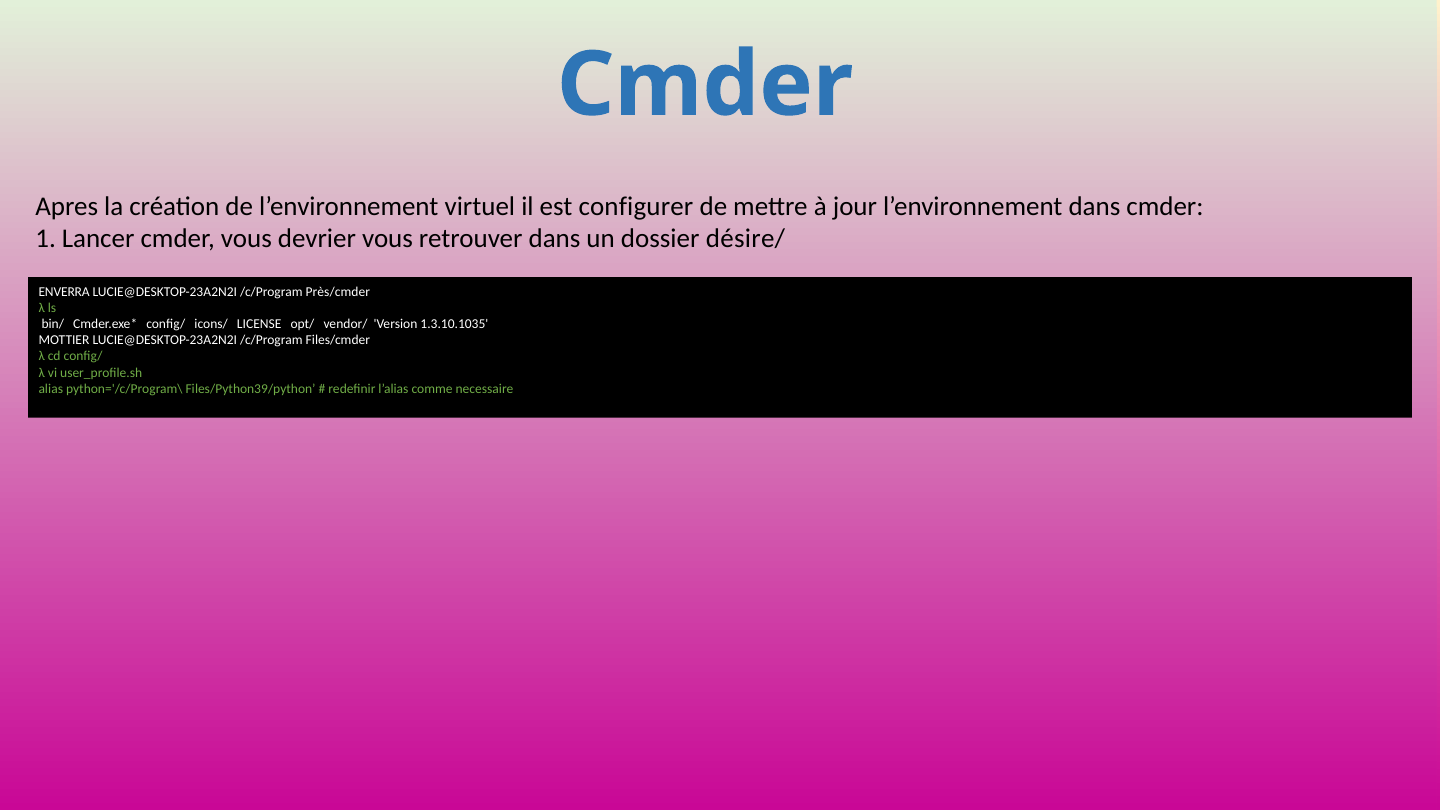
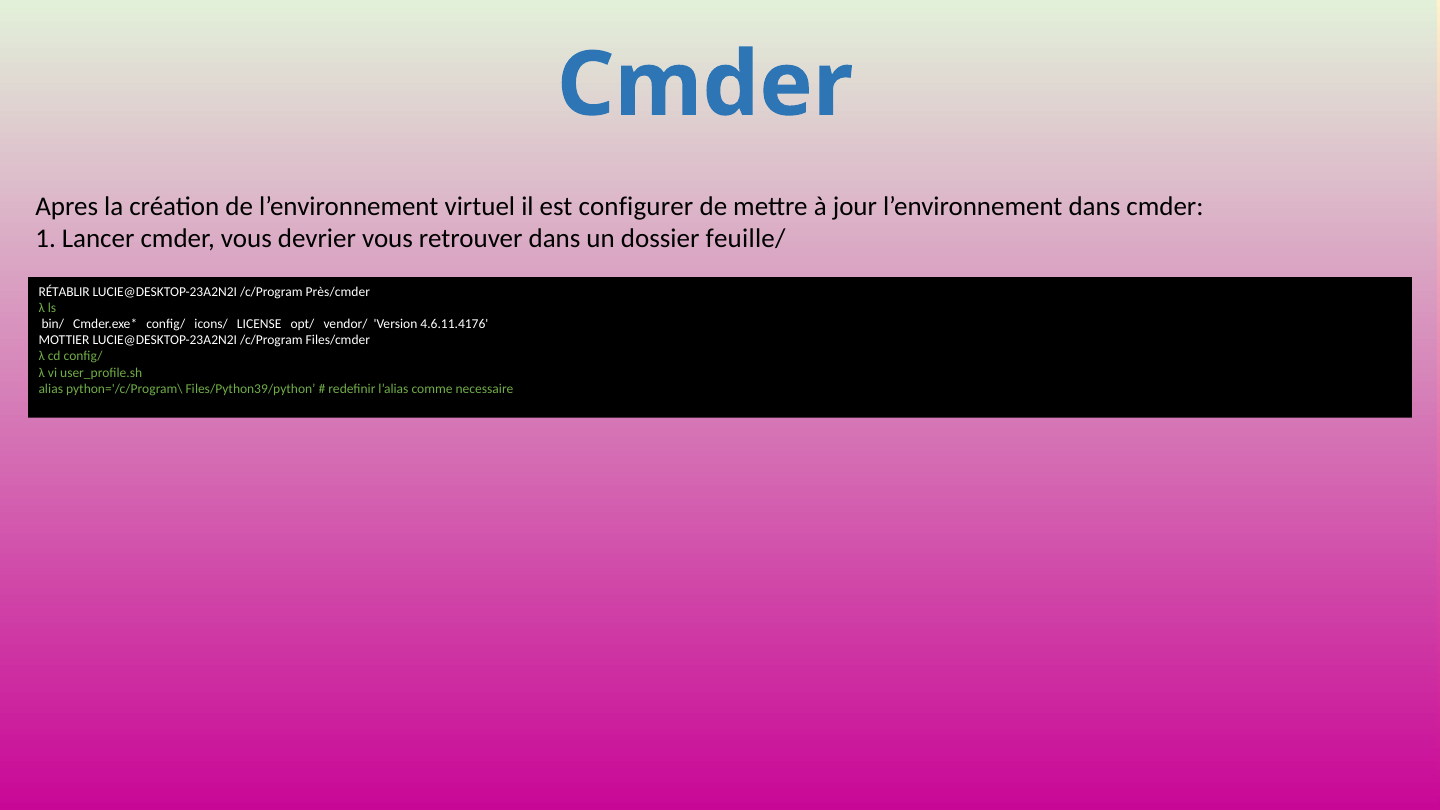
désire/: désire/ -> feuille/
ENVERRA: ENVERRA -> RÉTABLIR
1.3.10.1035: 1.3.10.1035 -> 4.6.11.4176
